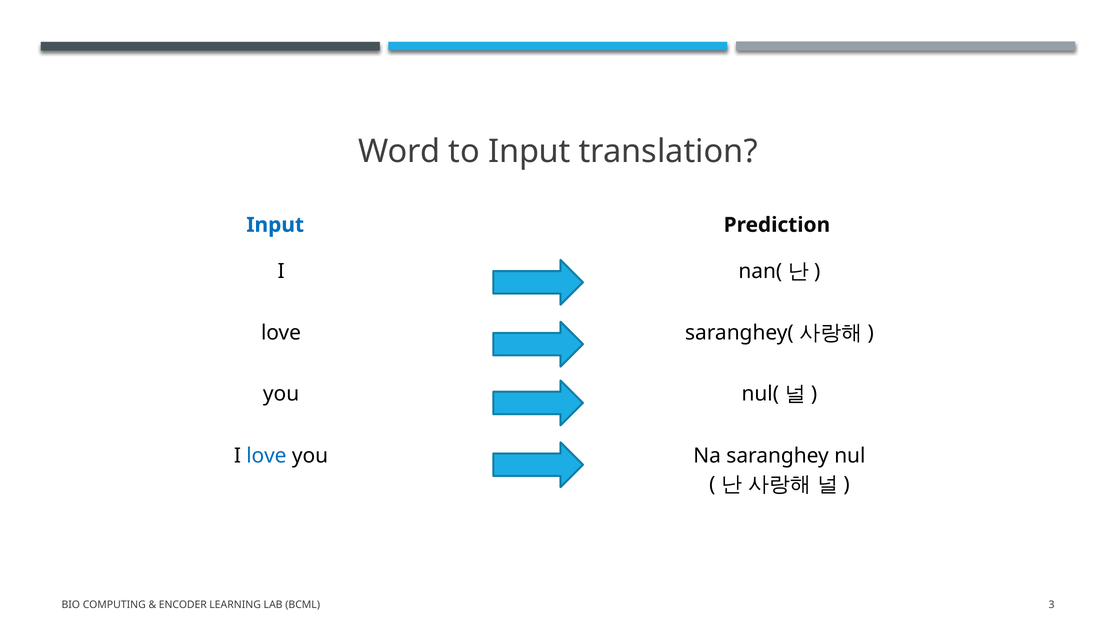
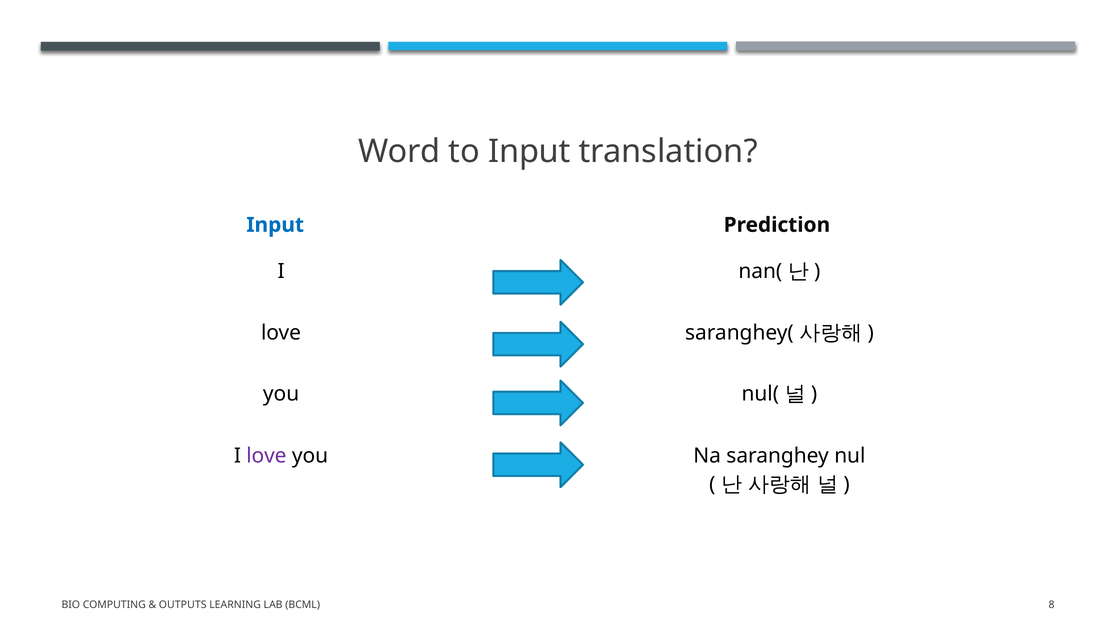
love at (266, 456) colour: blue -> purple
ENCODER: ENCODER -> OUTPUTS
3: 3 -> 8
